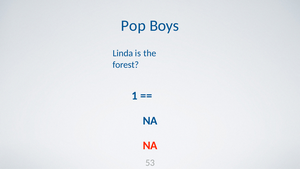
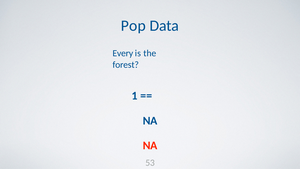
Boys: Boys -> Data
Linda: Linda -> Every
